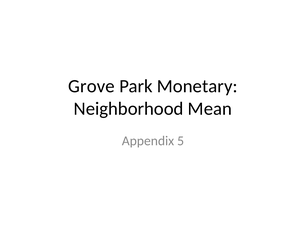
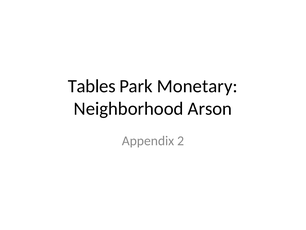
Grove: Grove -> Tables
Mean: Mean -> Arson
5: 5 -> 2
